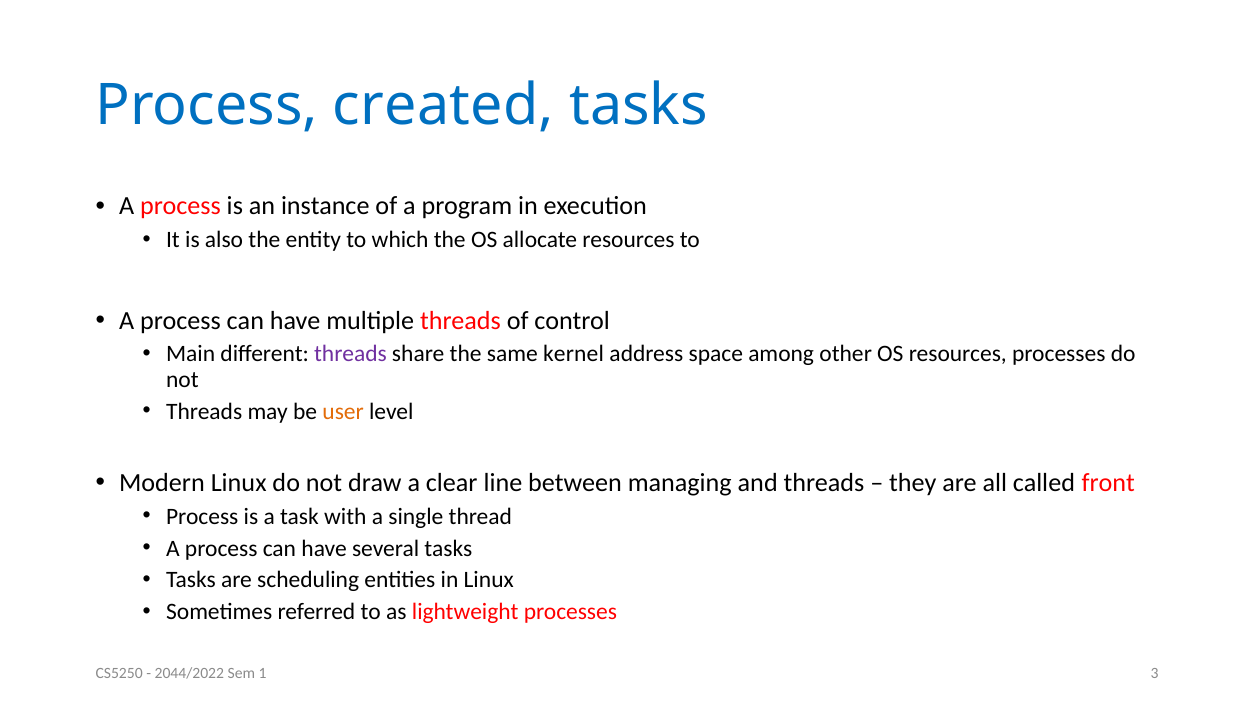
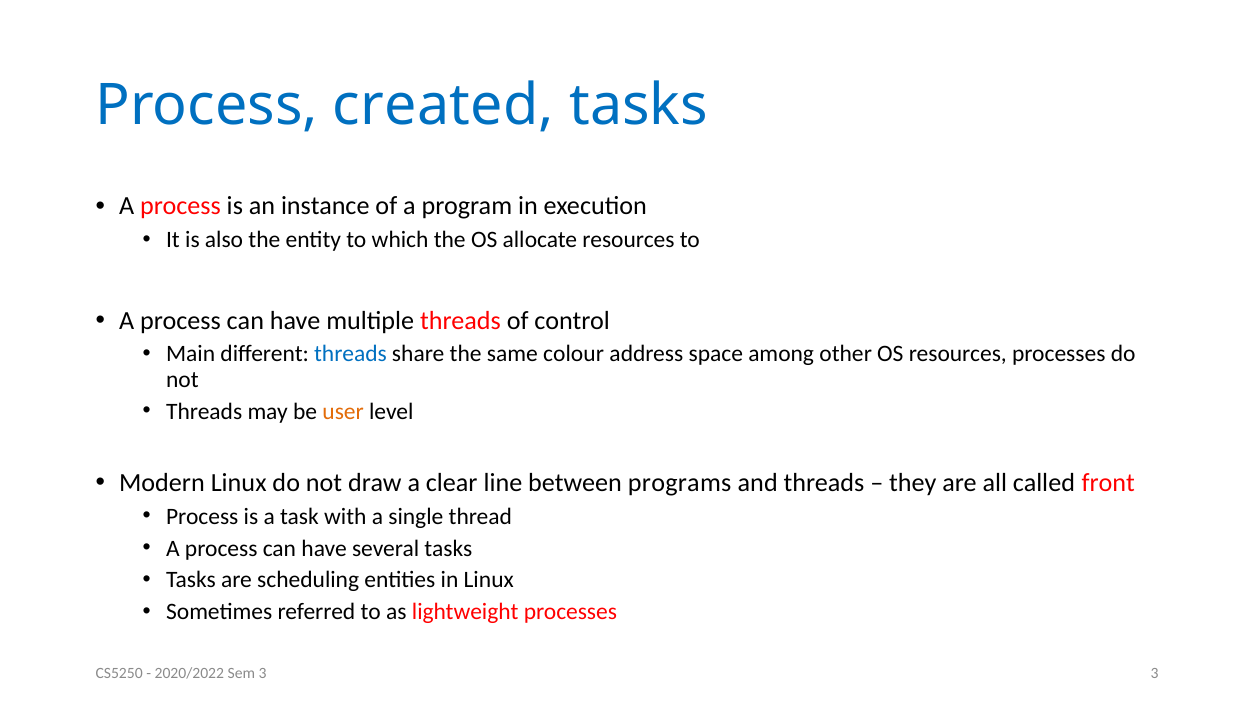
threads at (350, 354) colour: purple -> blue
kernel: kernel -> colour
managing: managing -> programs
2044/2022: 2044/2022 -> 2020/2022
Sem 1: 1 -> 3
